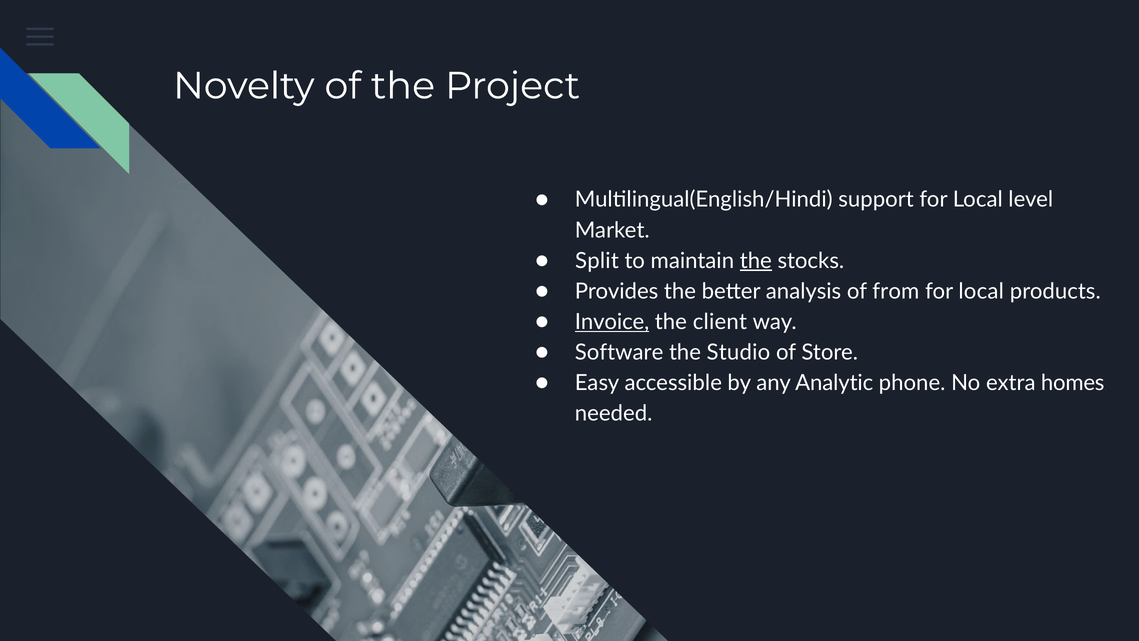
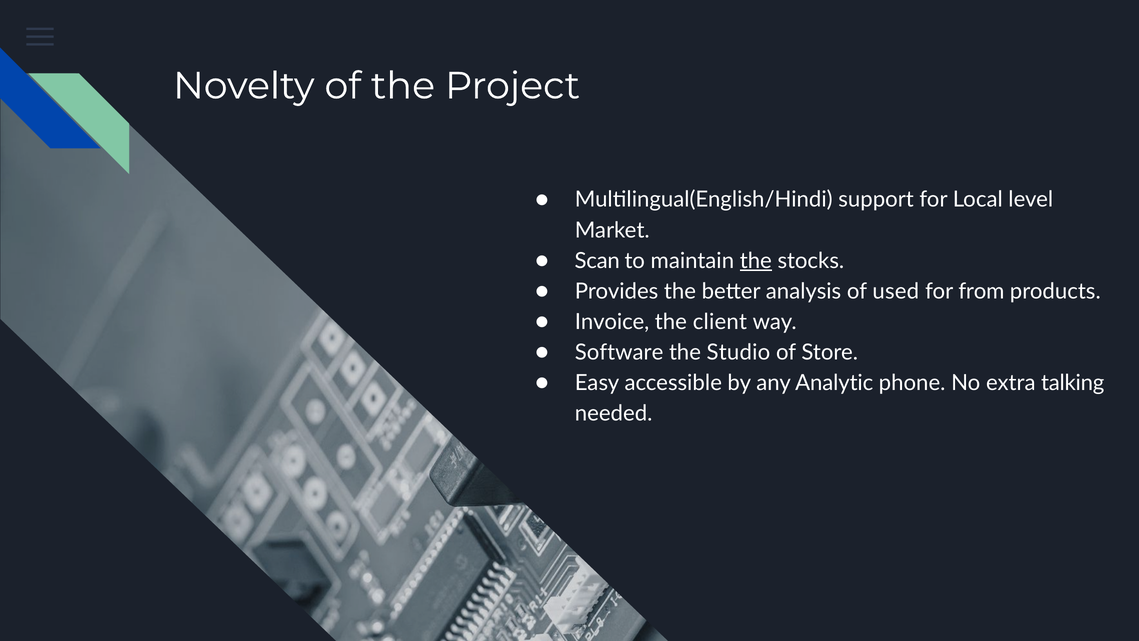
Split: Split -> Scan
from: from -> used
local at (981, 291): local -> from
Invoice underline: present -> none
homes: homes -> talking
